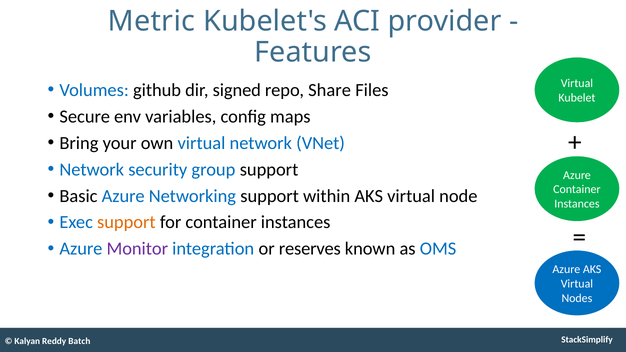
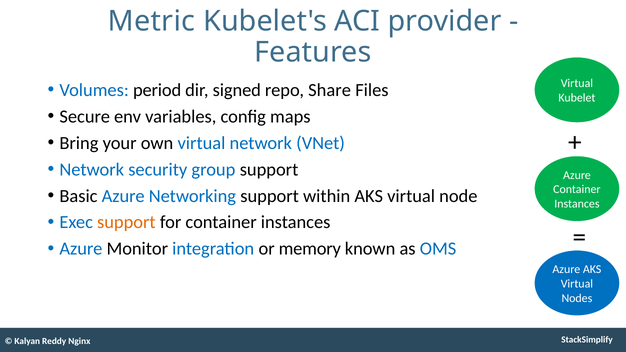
github: github -> period
Monitor colour: purple -> black
reserves: reserves -> memory
Batch: Batch -> Nginx
